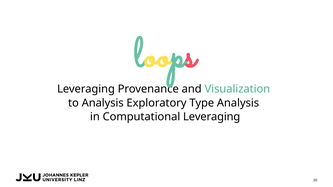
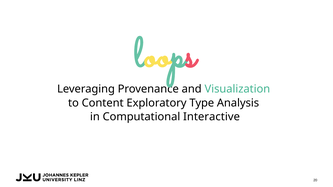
to Analysis: Analysis -> Content
Computational Leveraging: Leveraging -> Interactive
